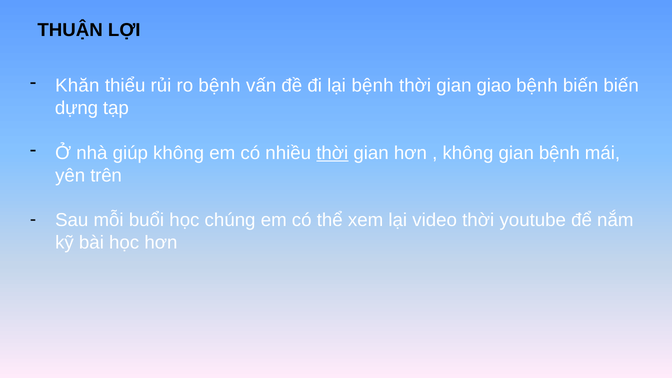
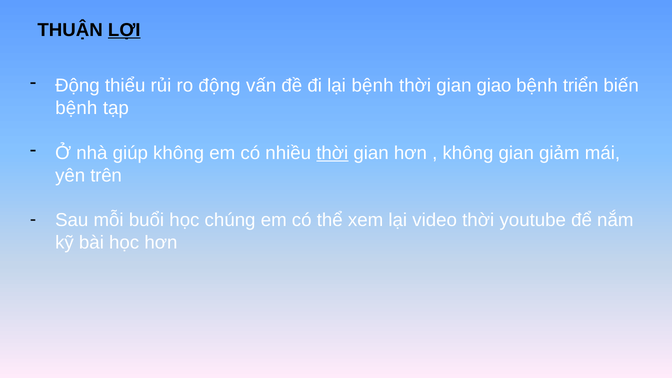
LỢI underline: none -> present
Khăn at (77, 86): Khăn -> Động
ro bệnh: bệnh -> động
bệnh biến: biến -> triển
dựng at (77, 108): dựng -> bệnh
gian bệnh: bệnh -> giảm
